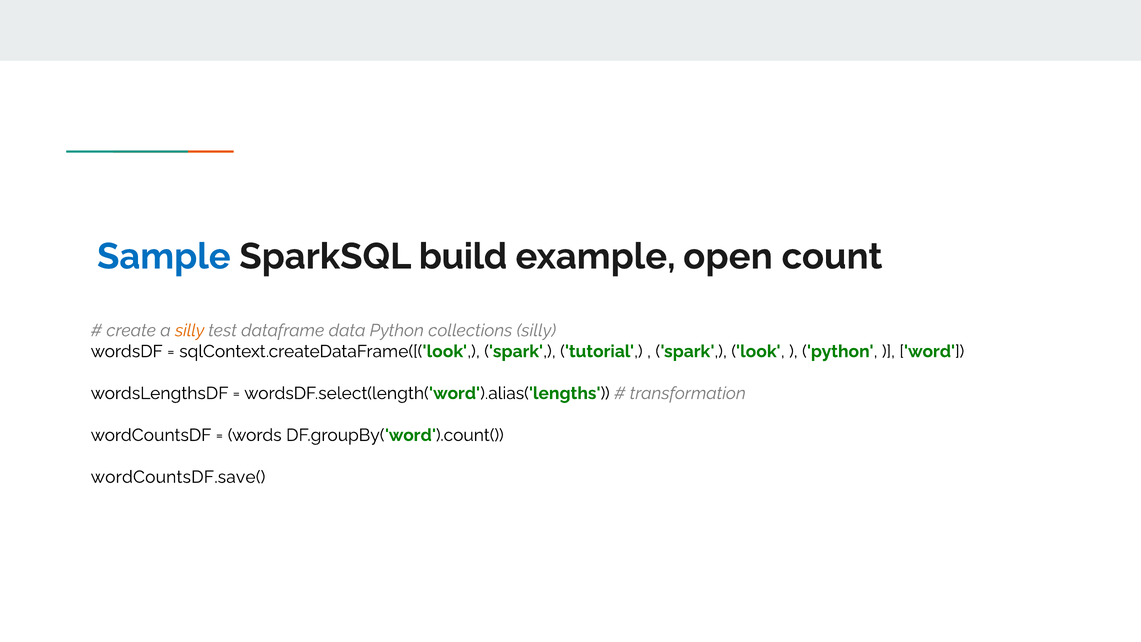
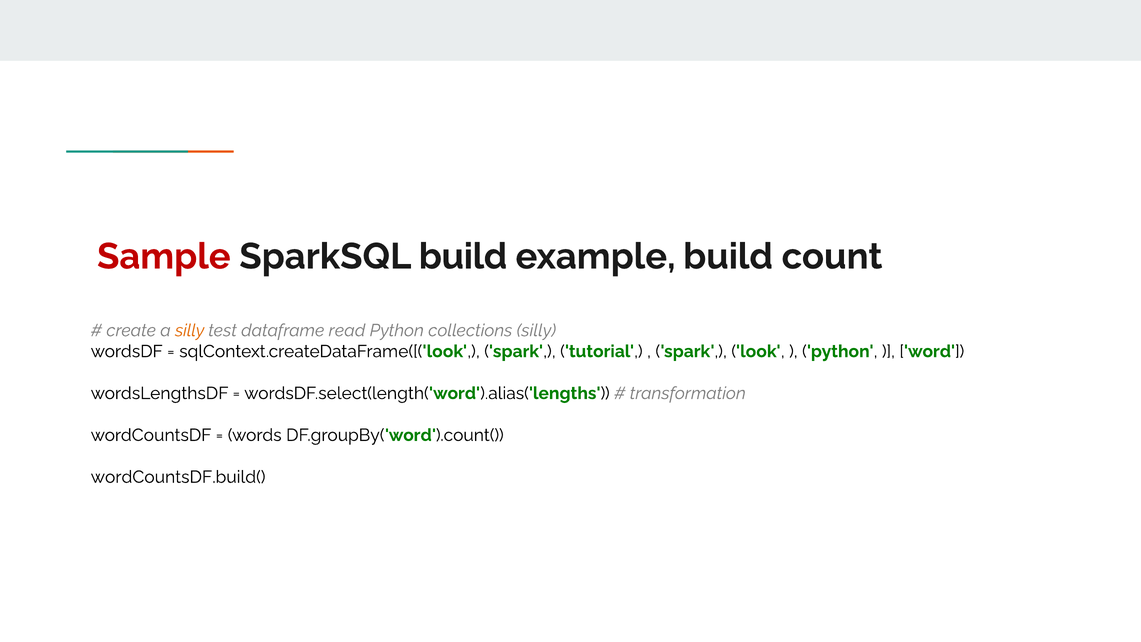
Sample colour: blue -> red
example open: open -> build
data: data -> read
wordCountsDF.save(: wordCountsDF.save( -> wordCountsDF.build(
